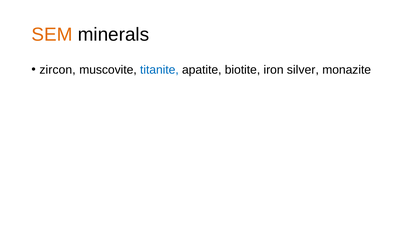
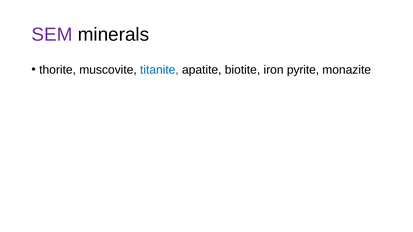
SEM colour: orange -> purple
zircon: zircon -> thorite
silver: silver -> pyrite
